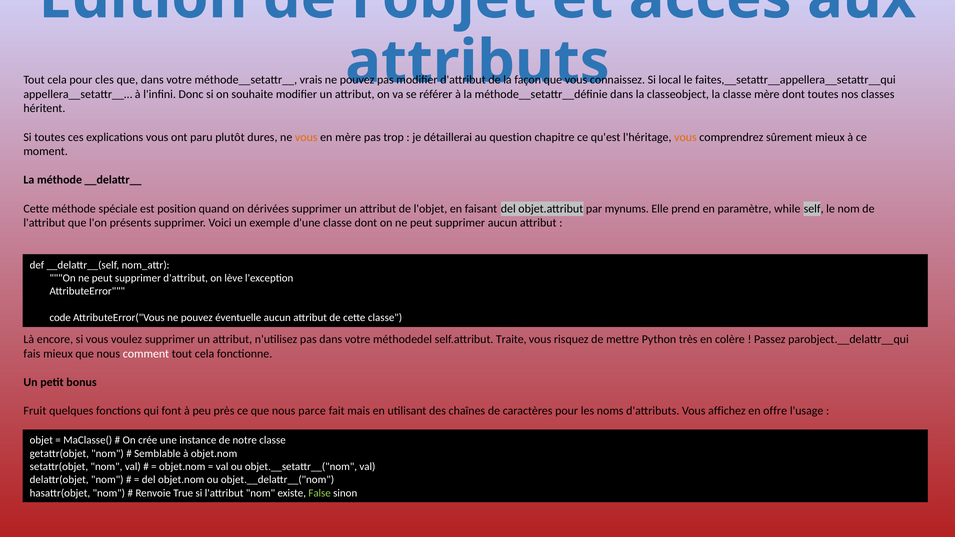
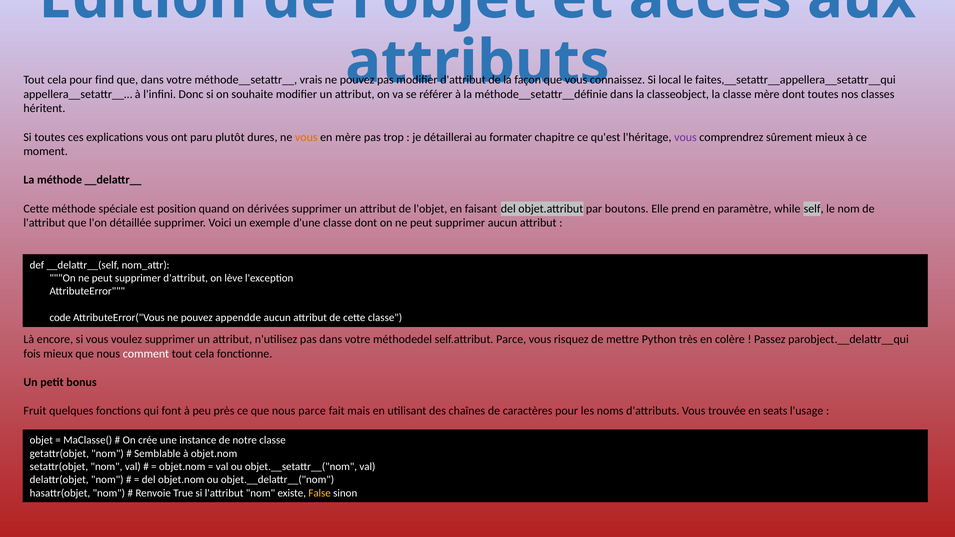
cles: cles -> find
question: question -> formater
vous at (685, 137) colour: orange -> purple
mynums: mynums -> boutons
présents: présents -> détaillée
éventuelle: éventuelle -> appendde
self.attribut Traite: Traite -> Parce
fais: fais -> fois
affichez: affichez -> trouvée
offre: offre -> seats
False colour: light green -> yellow
